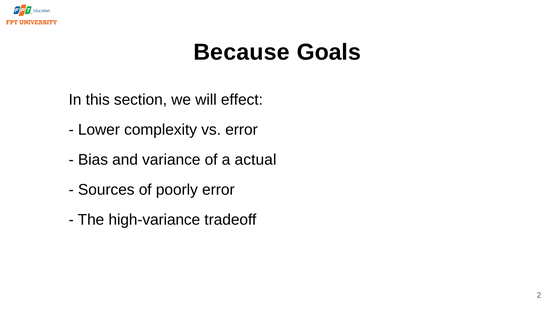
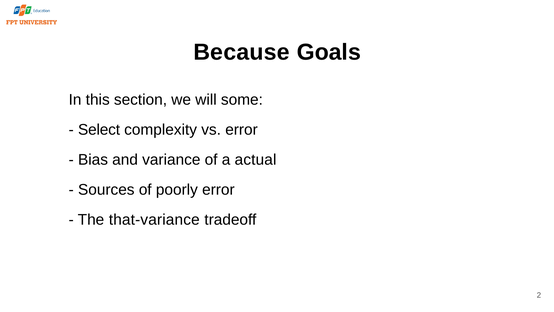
effect: effect -> some
Lower: Lower -> Select
high-variance: high-variance -> that-variance
